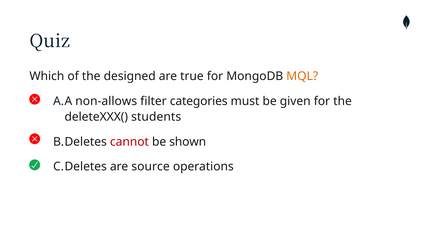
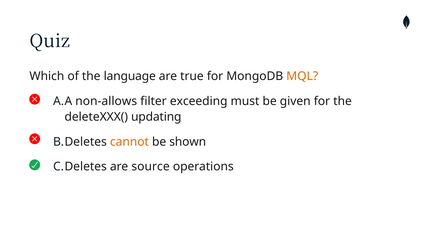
designed: designed -> language
categories: categories -> exceeding
students: students -> updating
cannot colour: red -> orange
